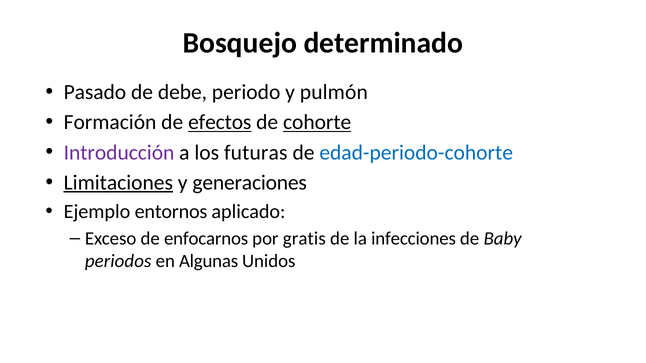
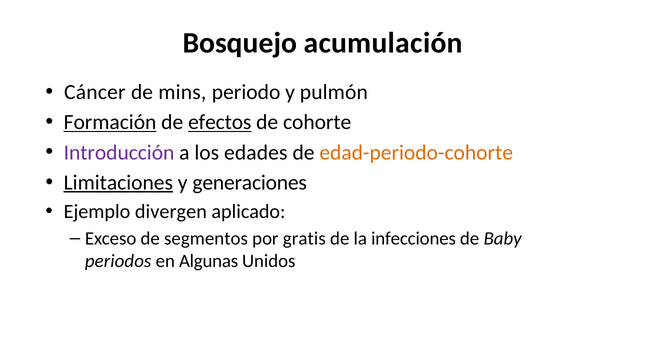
determinado: determinado -> acumulación
Pasado: Pasado -> Cáncer
debe: debe -> mins
Formación underline: none -> present
cohorte underline: present -> none
futuras: futuras -> edades
edad-periodo-cohorte colour: blue -> orange
entornos: entornos -> divergen
enfocarnos: enfocarnos -> segmentos
